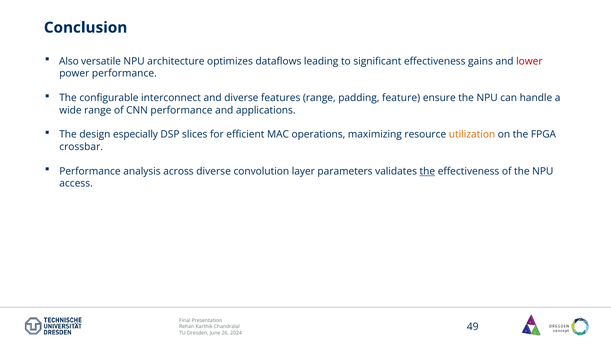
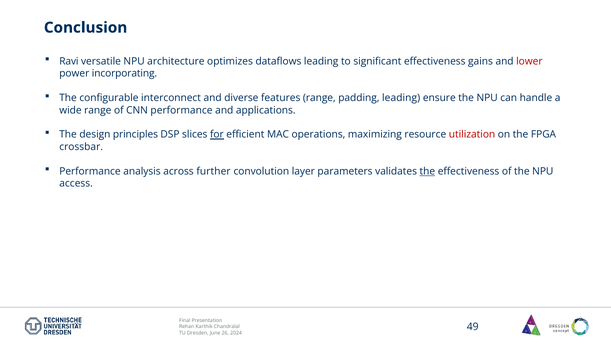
Also: Also -> Ravi
power performance: performance -> incorporating
padding feature: feature -> leading
especially: especially -> principles
for underline: none -> present
utilization colour: orange -> red
across diverse: diverse -> further
